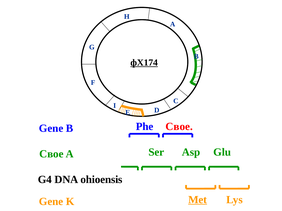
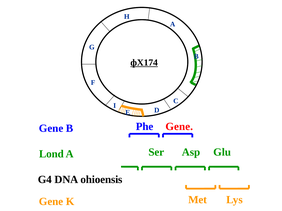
Phe Свое: Свое -> Gene
Свое at (51, 154): Свое -> Lond
Met underline: present -> none
